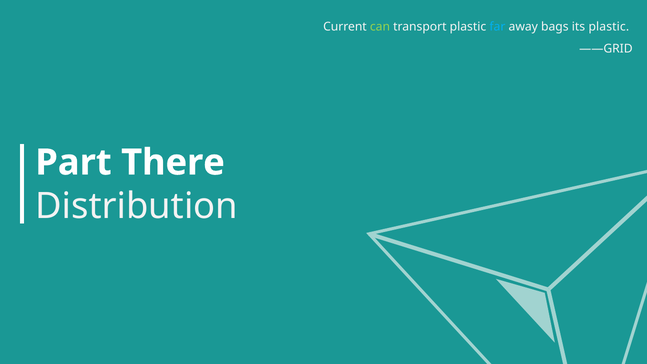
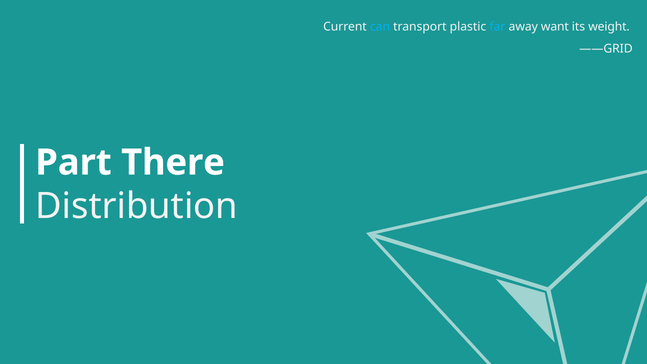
can colour: light green -> light blue
bags: bags -> want
its plastic: plastic -> weight
